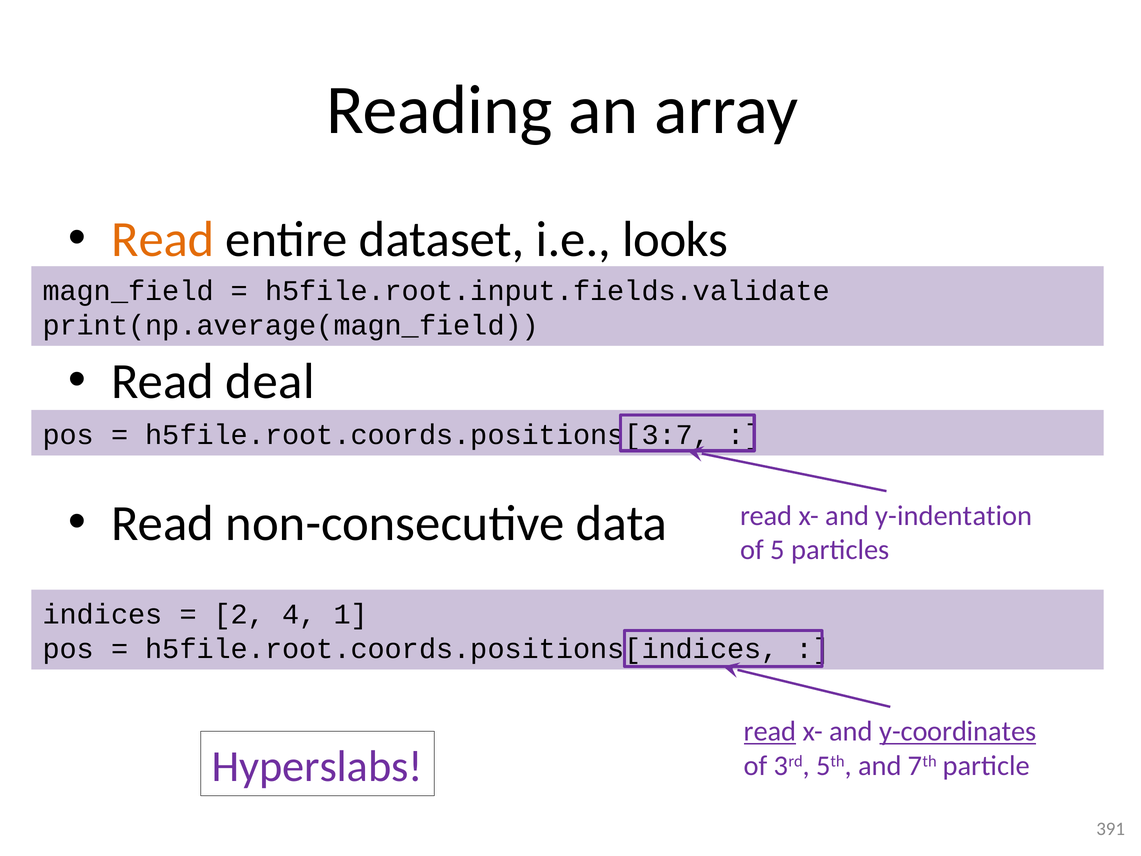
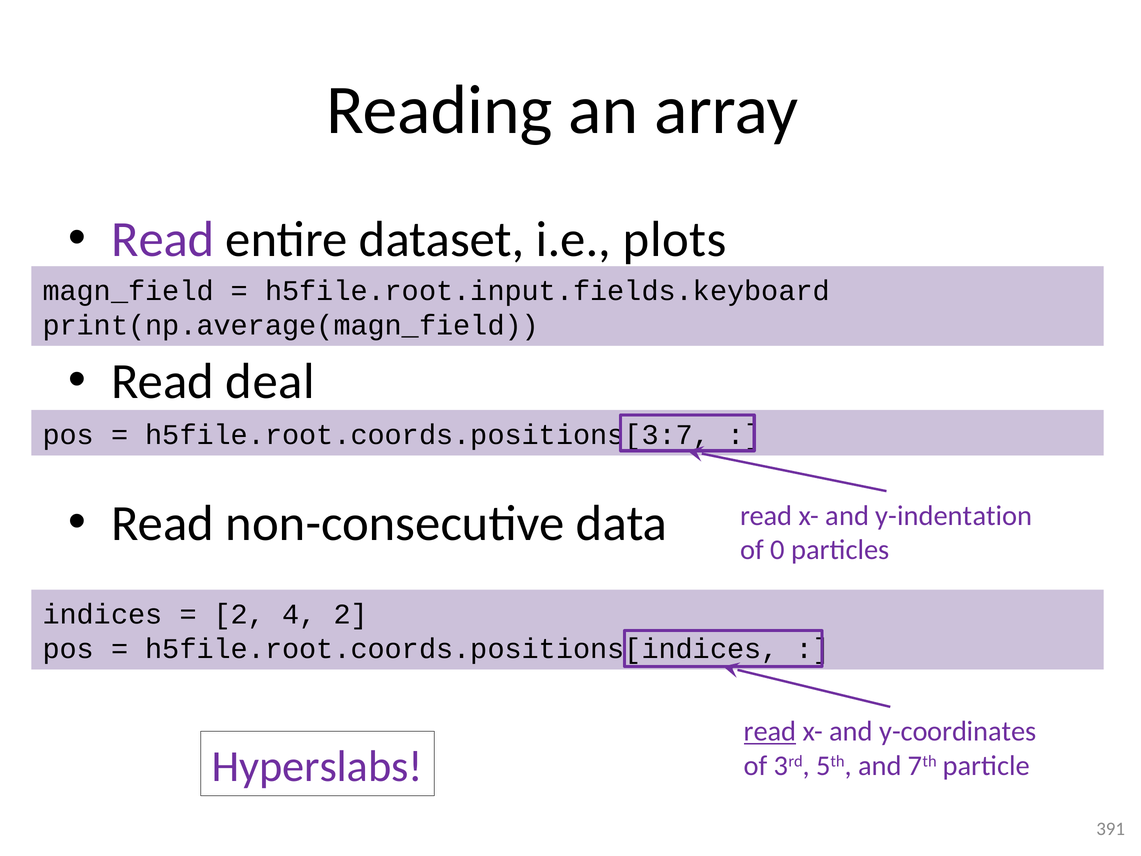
Read at (163, 239) colour: orange -> purple
looks: looks -> plots
h5file.root.input.fields.validate: h5file.root.input.fields.validate -> h5file.root.input.fields.keyboard
5: 5 -> 0
4 1: 1 -> 2
y-coordinates underline: present -> none
